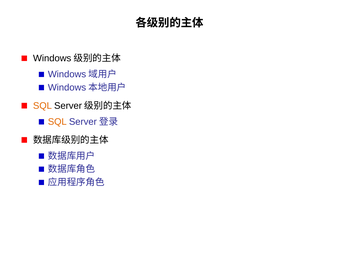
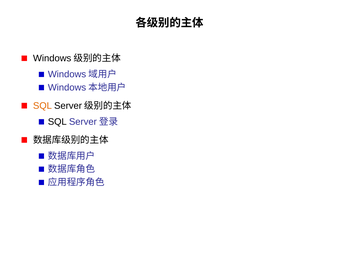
SQL at (57, 122) colour: orange -> black
